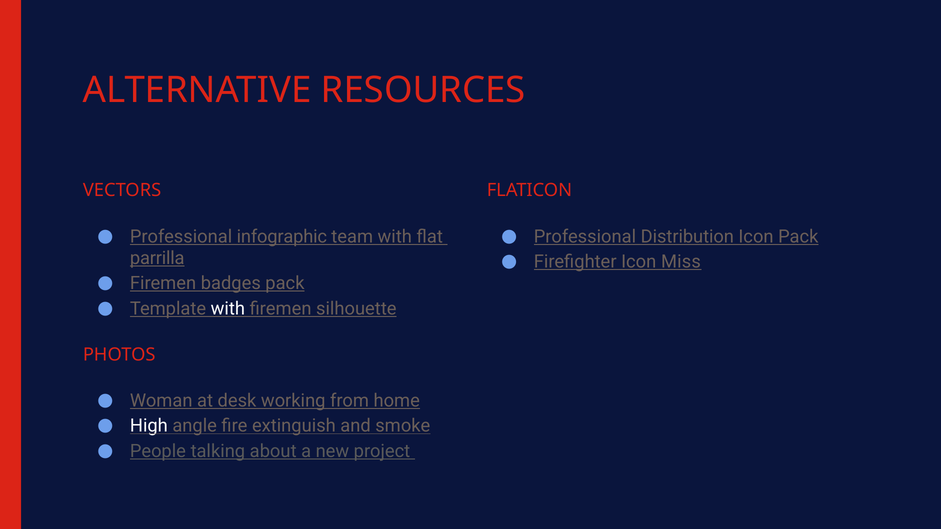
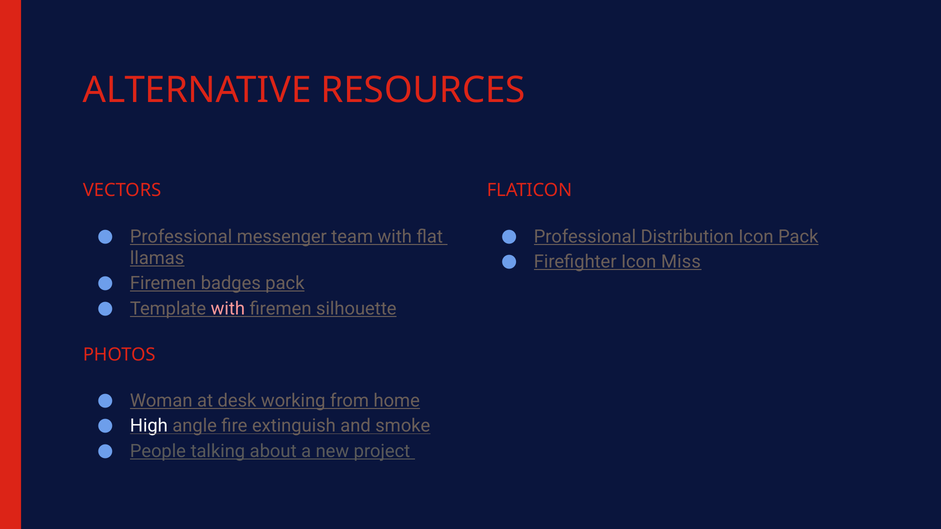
infographic: infographic -> messenger
parrilla: parrilla -> llamas
with at (228, 309) colour: white -> pink
